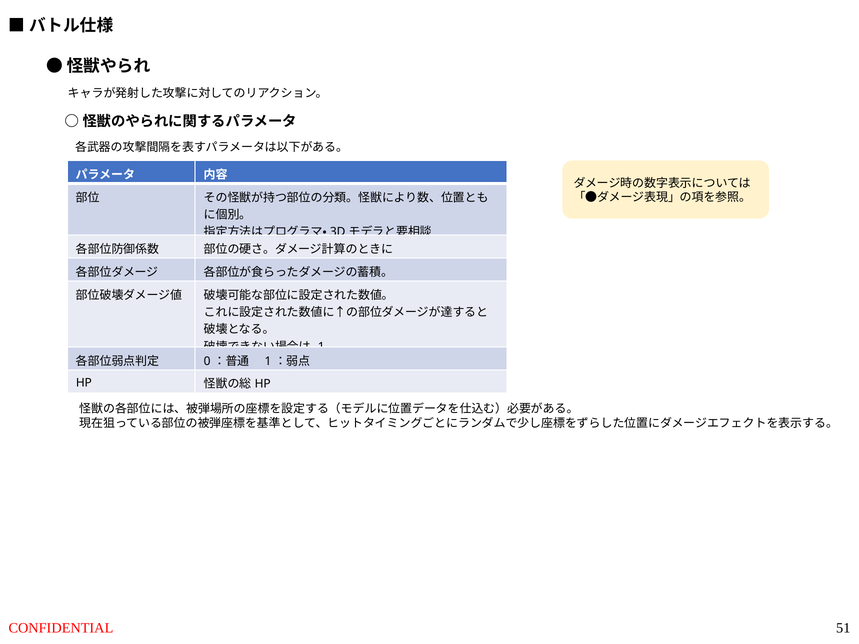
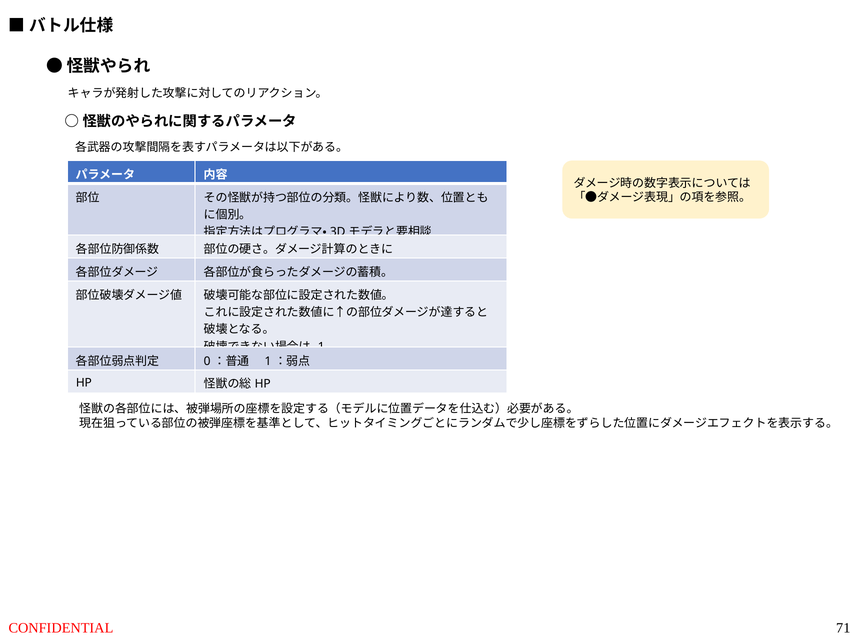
51: 51 -> 71
